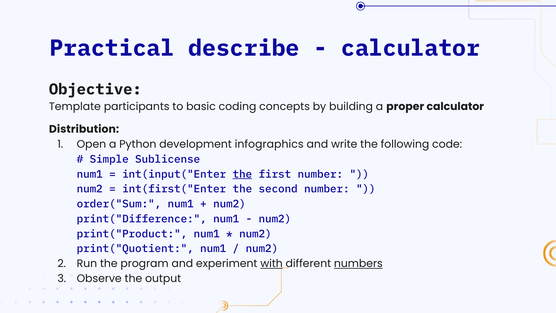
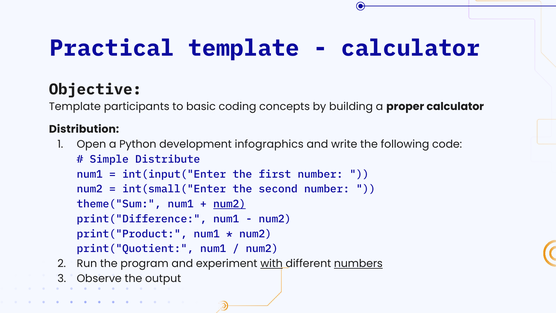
Practical describe: describe -> template
Sublicense: Sublicense -> Distribute
the at (242, 174) underline: present -> none
int(first("Enter: int(first("Enter -> int(small("Enter
order("Sum: order("Sum -> theme("Sum
num2 at (229, 204) underline: none -> present
